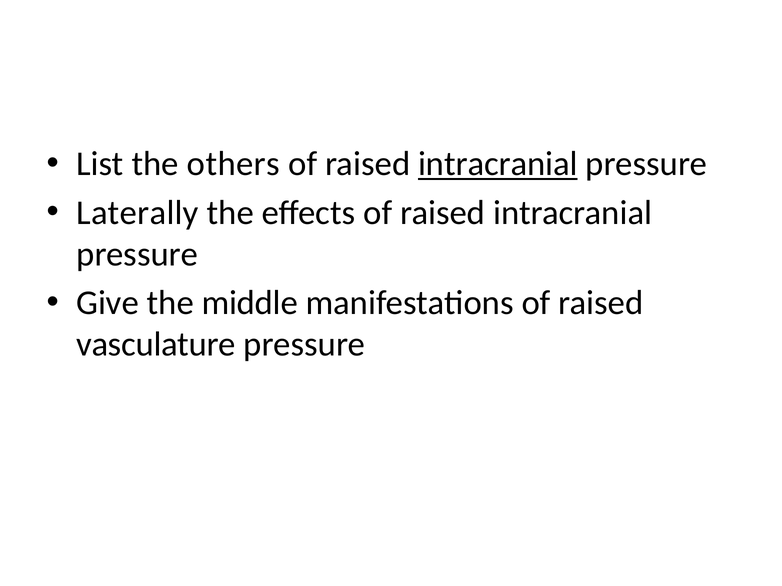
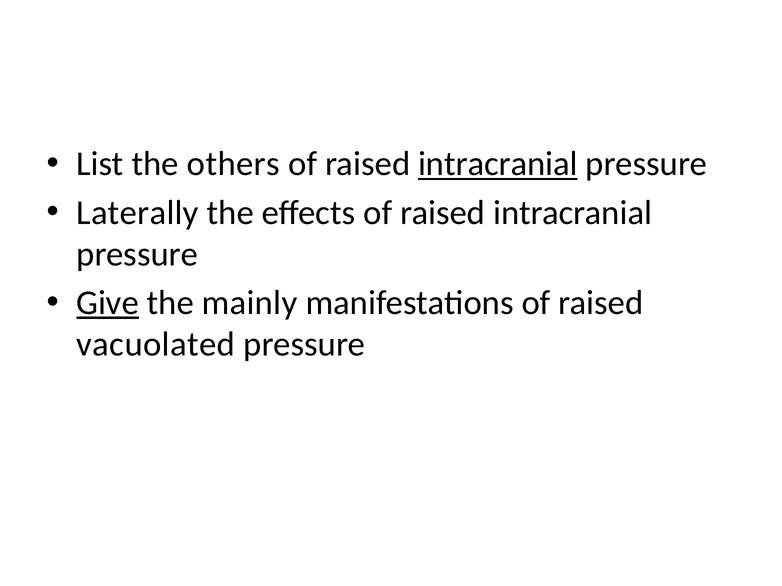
Give underline: none -> present
middle: middle -> mainly
vasculature: vasculature -> vacuolated
